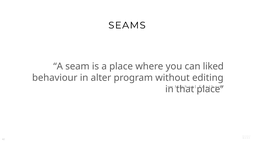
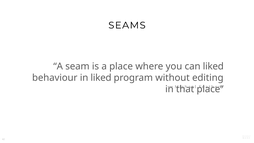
in alter: alter -> liked
